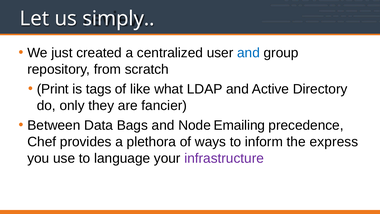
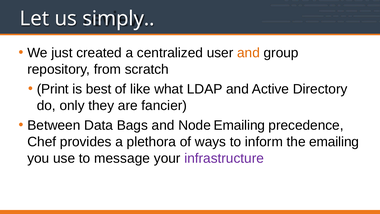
and at (248, 53) colour: blue -> orange
tags: tags -> best
the express: express -> emailing
language: language -> message
